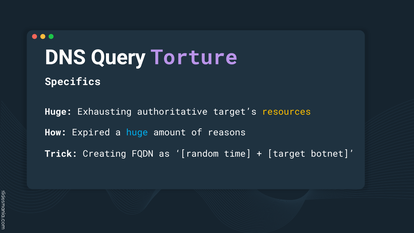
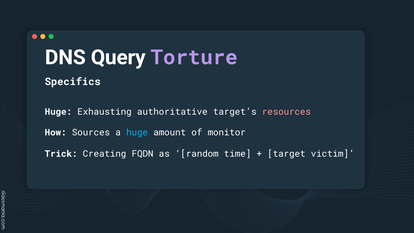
resources colour: yellow -> pink
Expired: Expired -> Sources
reasons: reasons -> monitor
botnet: botnet -> victim
